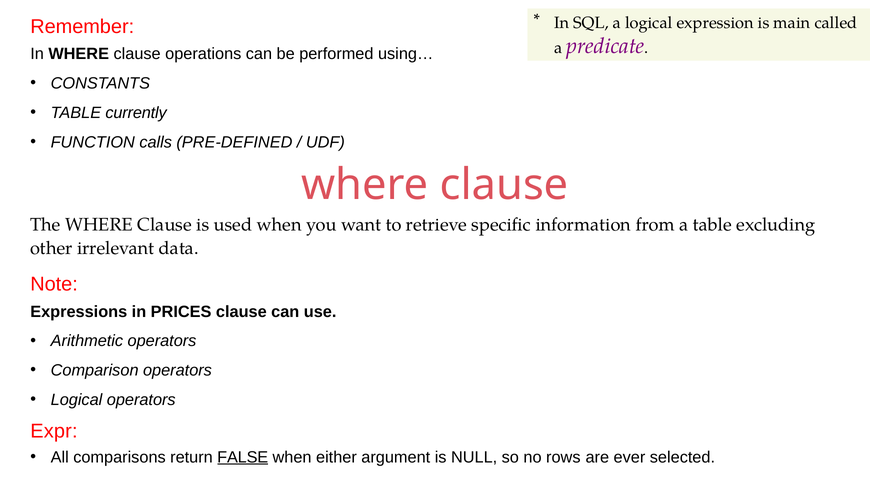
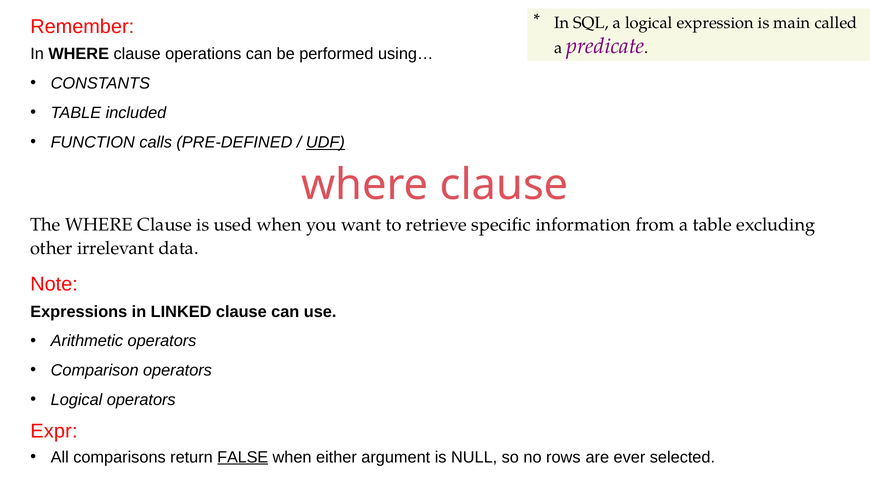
currently: currently -> included
UDF underline: none -> present
PRICES: PRICES -> LINKED
